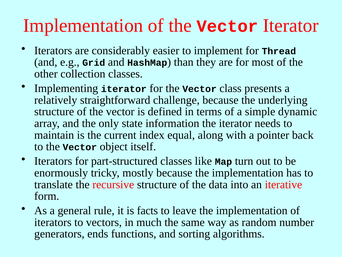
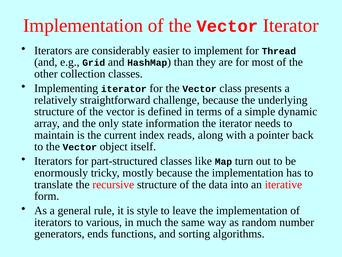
equal: equal -> reads
facts: facts -> style
vectors: vectors -> various
